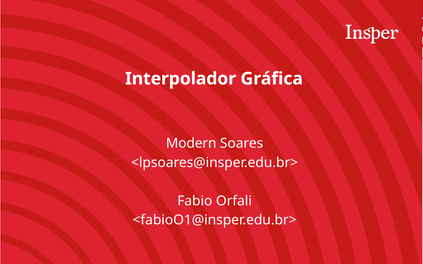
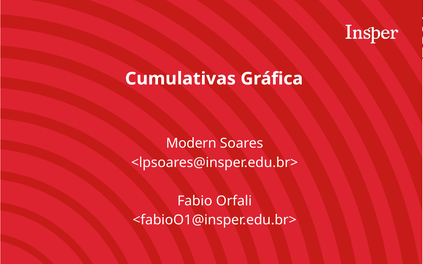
Interpolador: Interpolador -> Cumulativas
